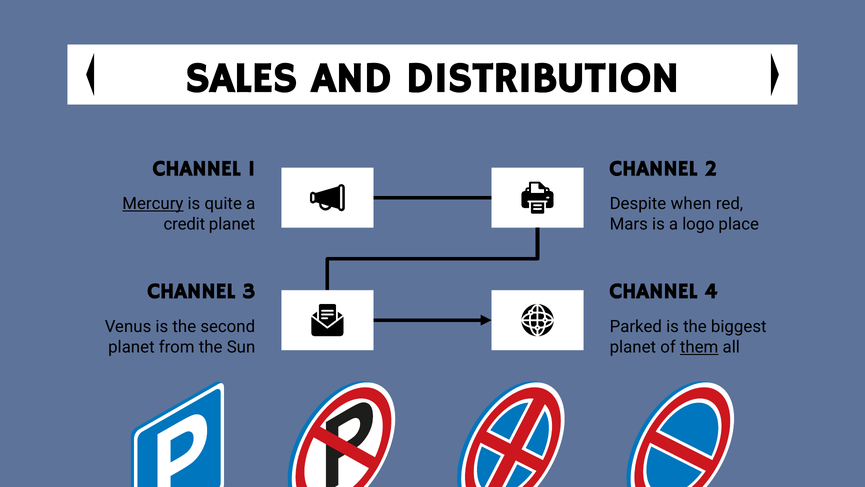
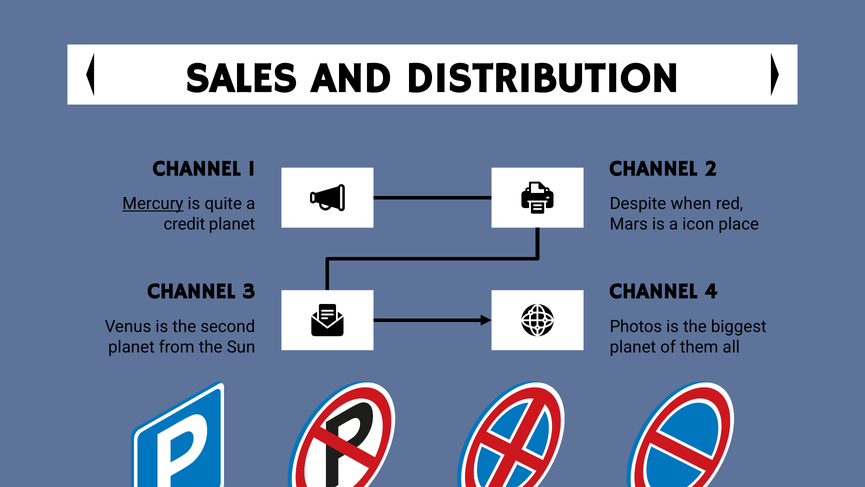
logo: logo -> icon
Parked: Parked -> Photos
them underline: present -> none
